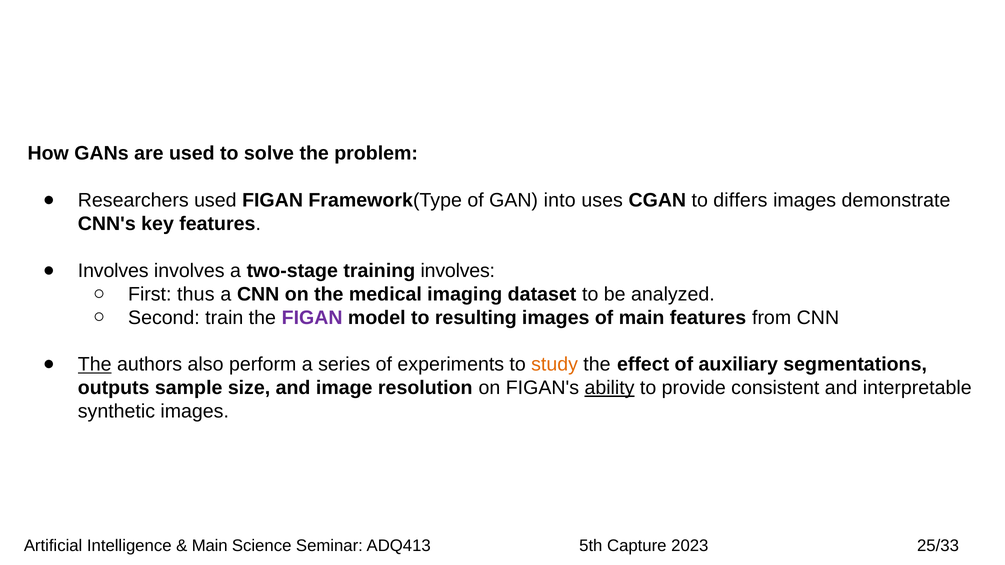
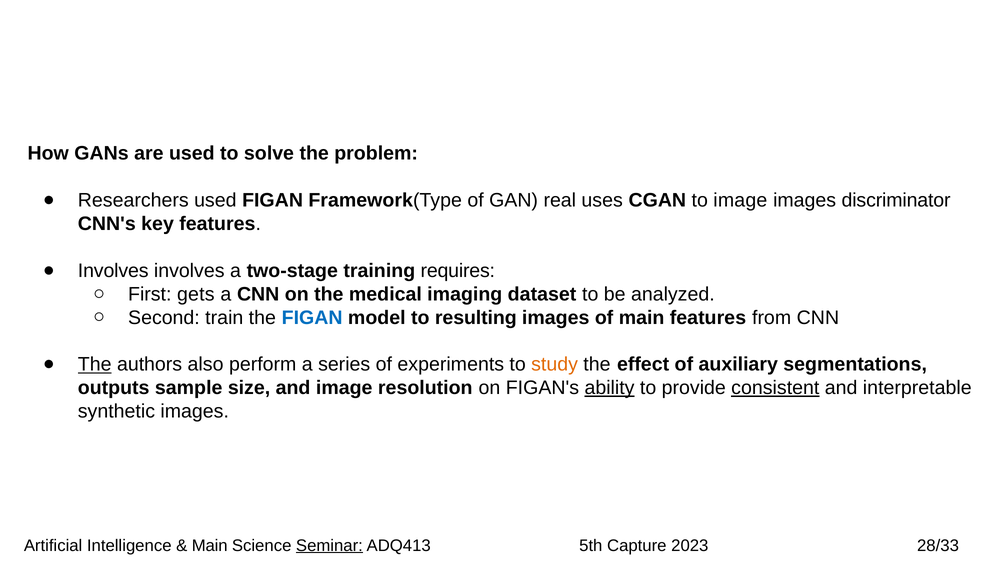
into: into -> real
to differs: differs -> image
demonstrate: demonstrate -> discriminator
training involves: involves -> requires
thus: thus -> gets
FIGAN at (312, 318) colour: purple -> blue
consistent underline: none -> present
Seminar underline: none -> present
25/33: 25/33 -> 28/33
